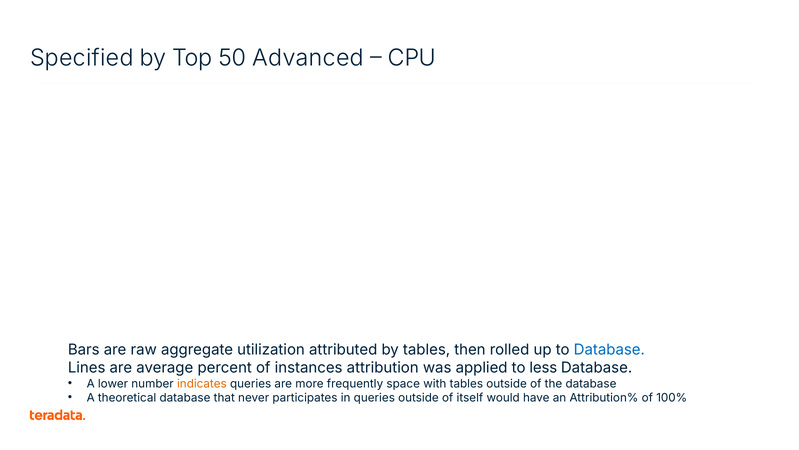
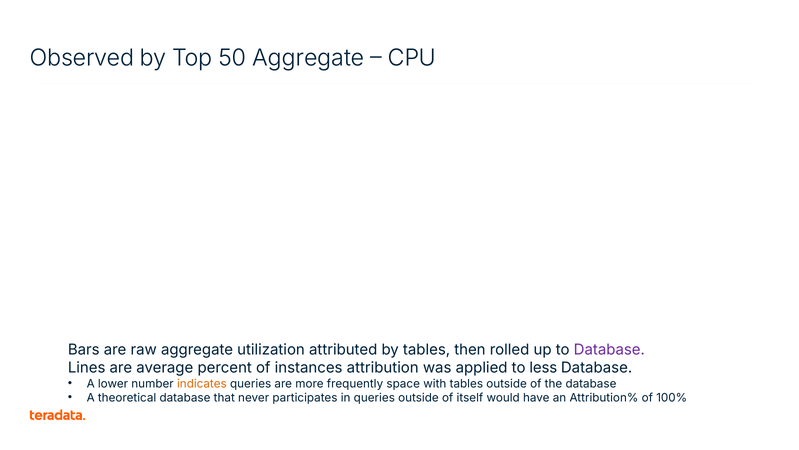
Specified: Specified -> Observed
50 Advanced: Advanced -> Aggregate
Database at (609, 350) colour: blue -> purple
